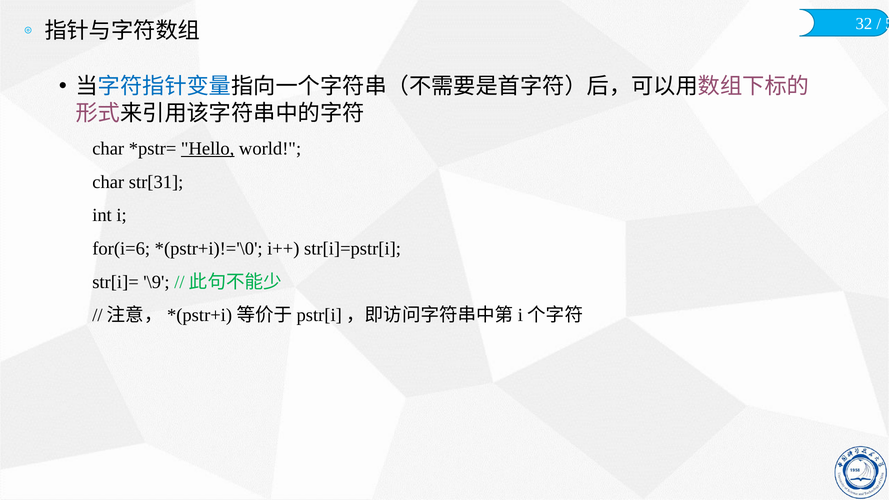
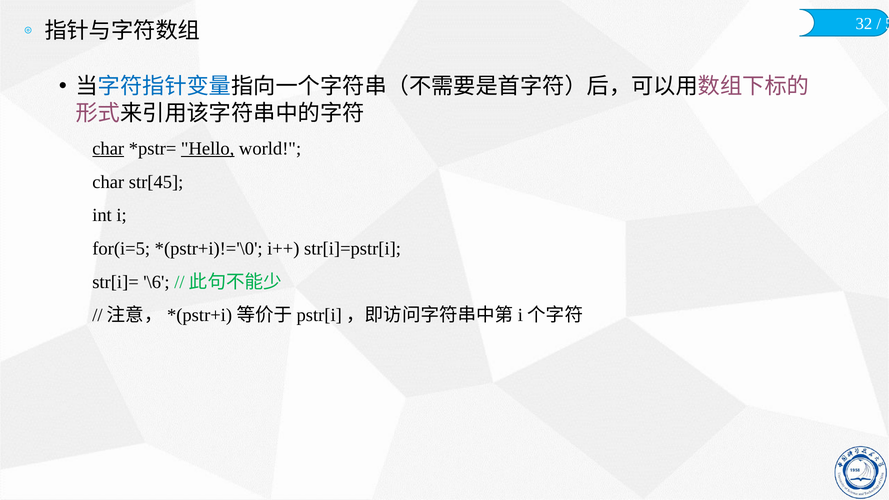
char at (108, 149) underline: none -> present
str[31: str[31 -> str[45
for(i=6: for(i=6 -> for(i=5
\9: \9 -> \6
